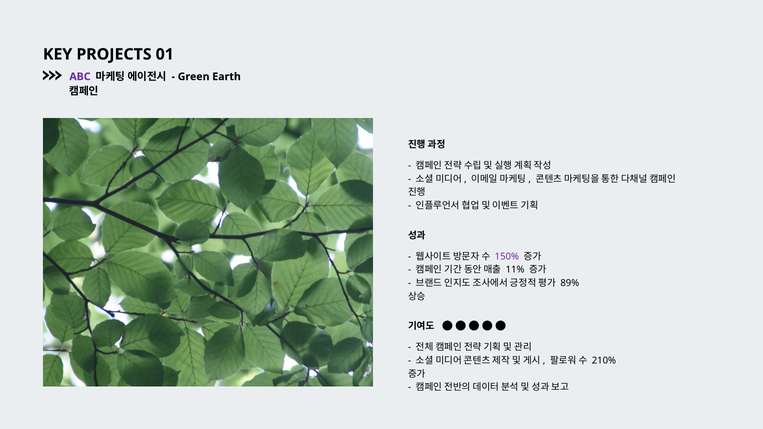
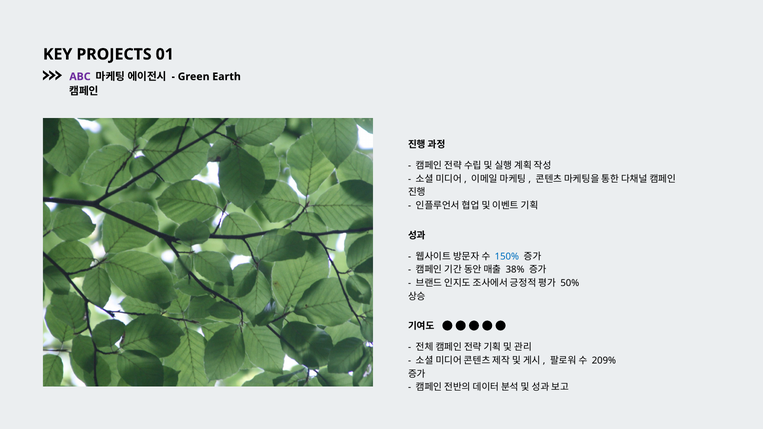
150% colour: purple -> blue
11%: 11% -> 38%
89%: 89% -> 50%
210%: 210% -> 209%
